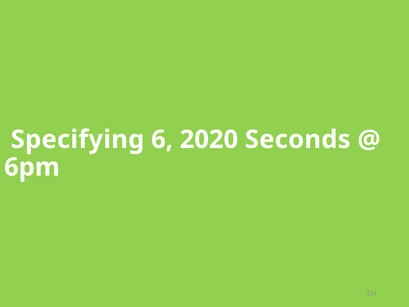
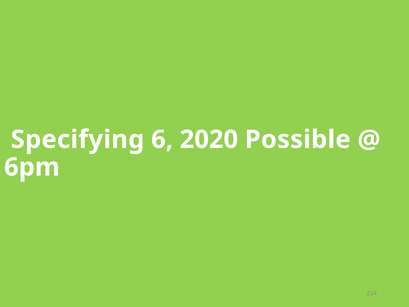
Seconds: Seconds -> Possible
